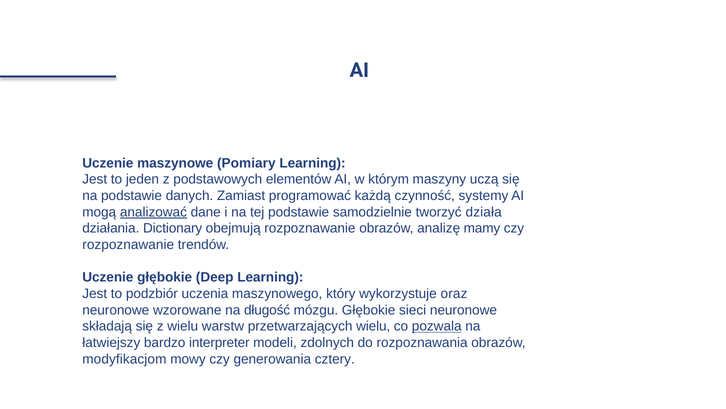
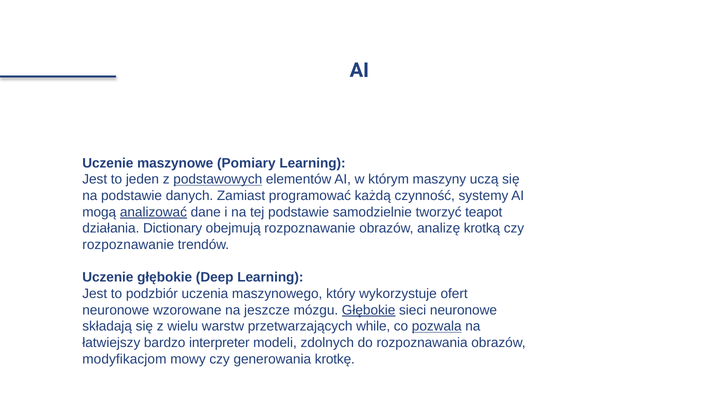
podstawowych underline: none -> present
działa: działa -> teapot
mamy: mamy -> krotką
oraz: oraz -> ofert
długość: długość -> jeszcze
Głębokie at (369, 310) underline: none -> present
przetwarzających wielu: wielu -> while
cztery: cztery -> krotkę
